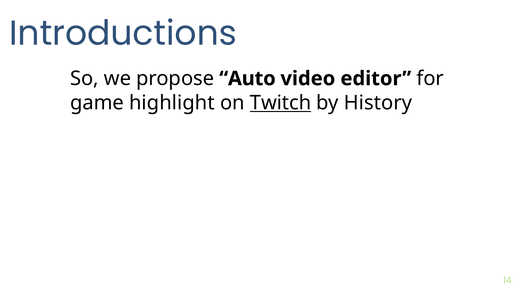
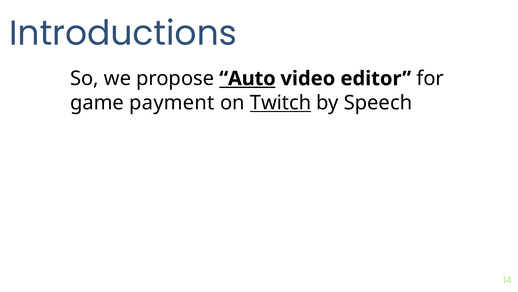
Auto underline: none -> present
highlight: highlight -> payment
History: History -> Speech
